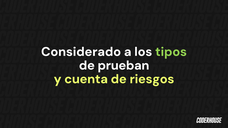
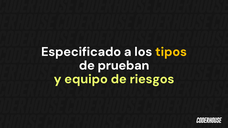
Considerado: Considerado -> Especificado
tipos colour: light green -> yellow
cuenta: cuenta -> equipo
